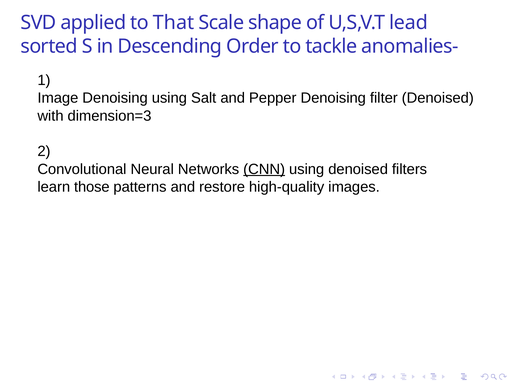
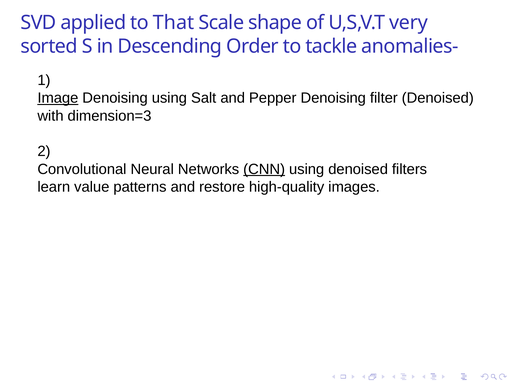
lead: lead -> very
Image underline: none -> present
those: those -> value
